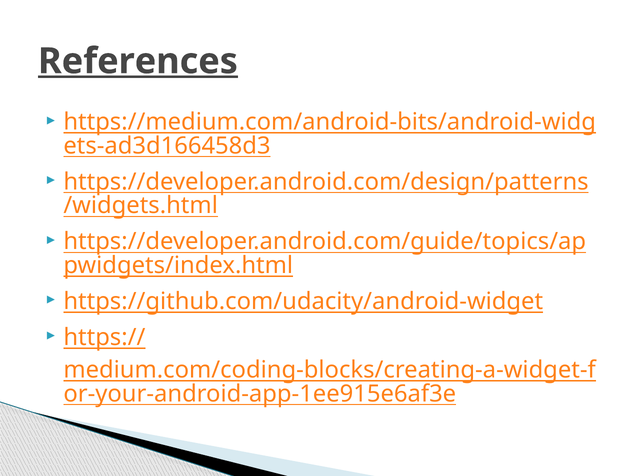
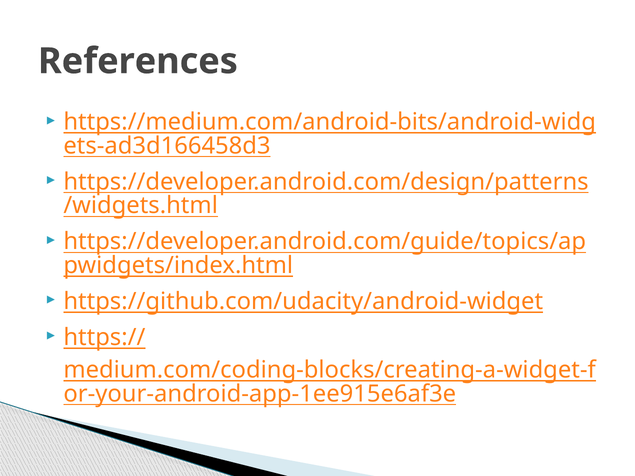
References underline: present -> none
